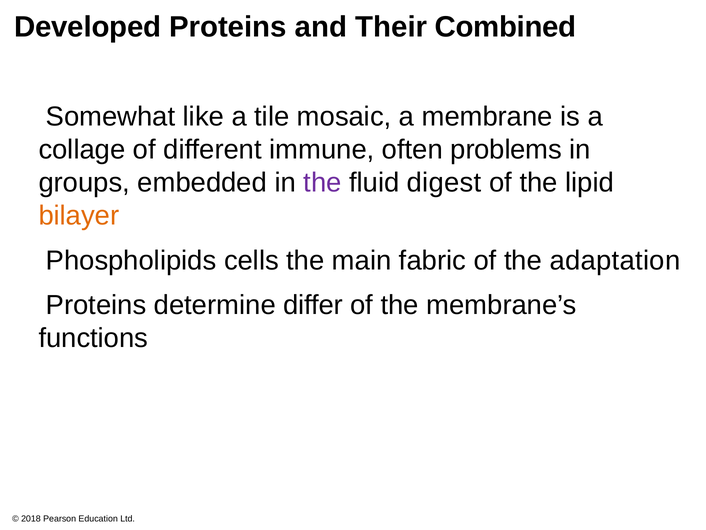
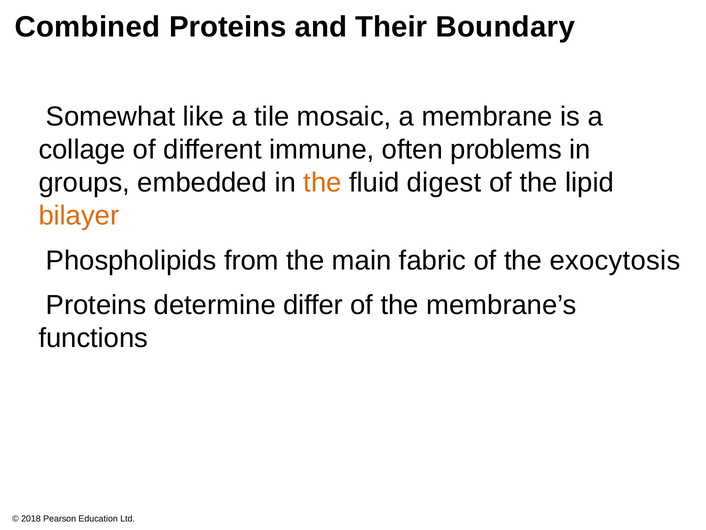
Developed: Developed -> Combined
Combined: Combined -> Boundary
the at (323, 183) colour: purple -> orange
cells: cells -> from
adaptation: adaptation -> exocytosis
